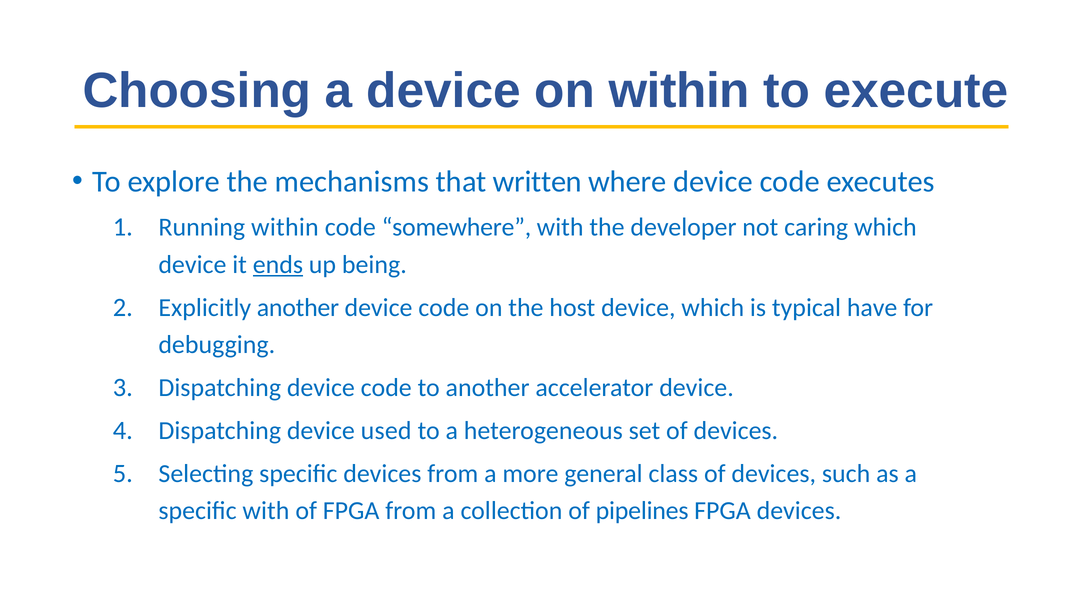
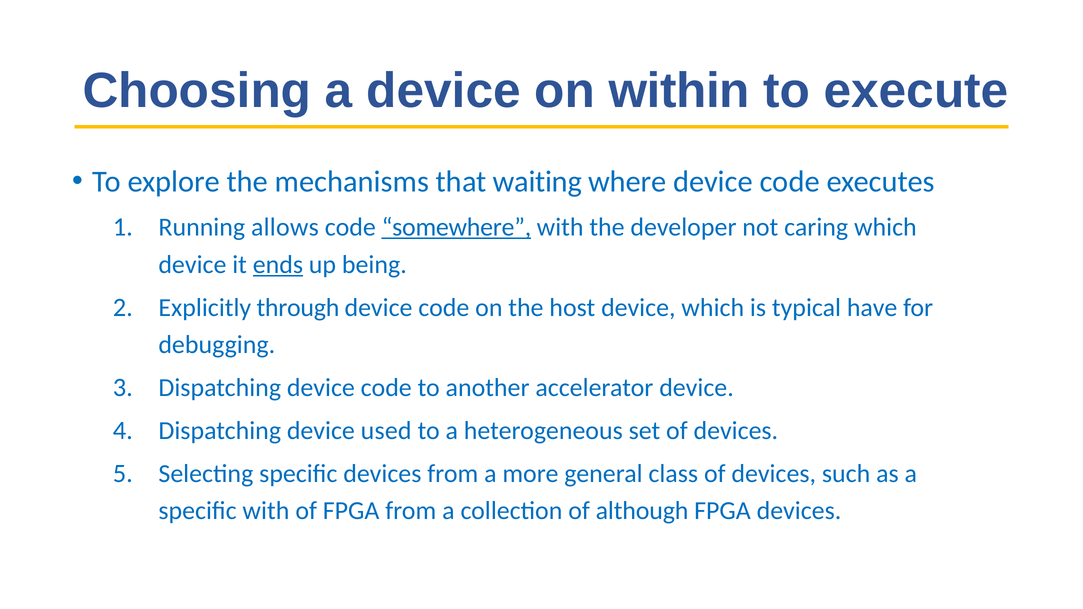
written: written -> waiting
Running within: within -> allows
somewhere underline: none -> present
Explicitly another: another -> through
pipelines: pipelines -> although
